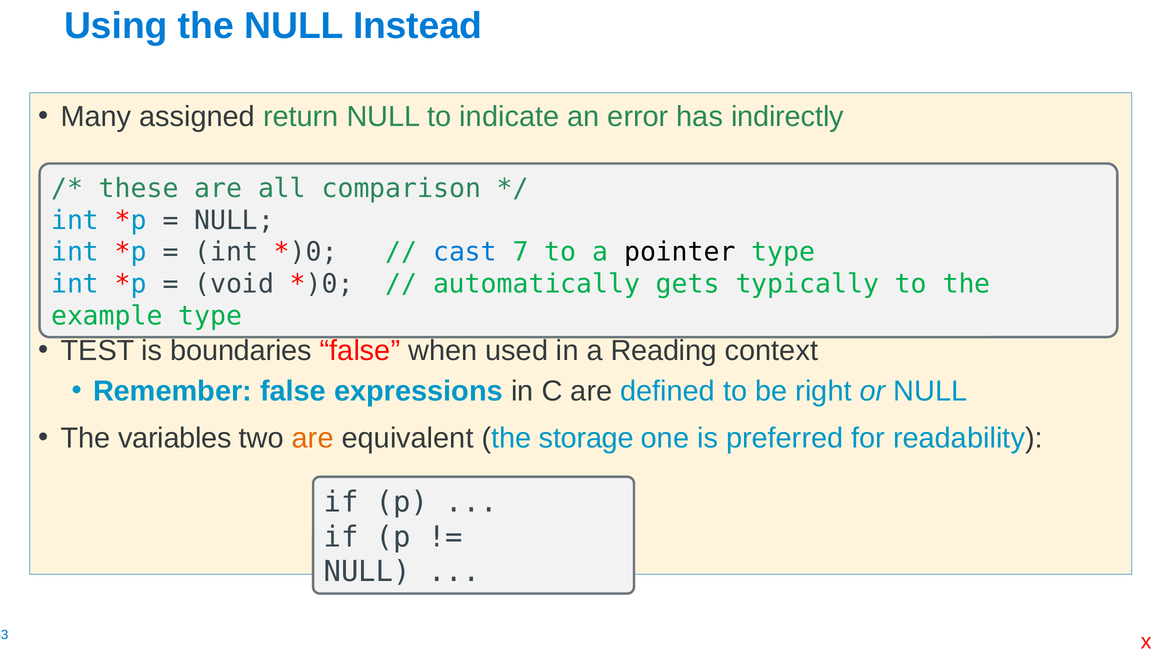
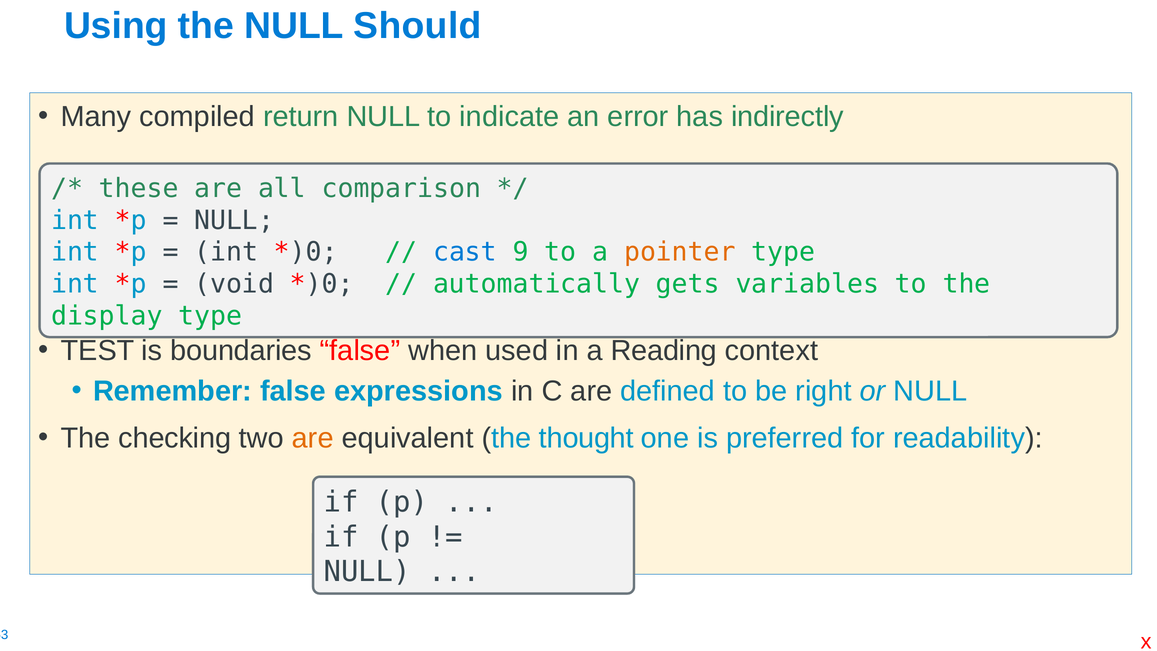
Instead: Instead -> Should
assigned: assigned -> compiled
7: 7 -> 9
pointer colour: black -> orange
typically: typically -> variables
example: example -> display
variables: variables -> checking
storage: storage -> thought
